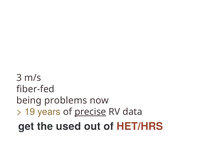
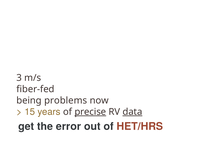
19: 19 -> 15
data underline: none -> present
used: used -> error
